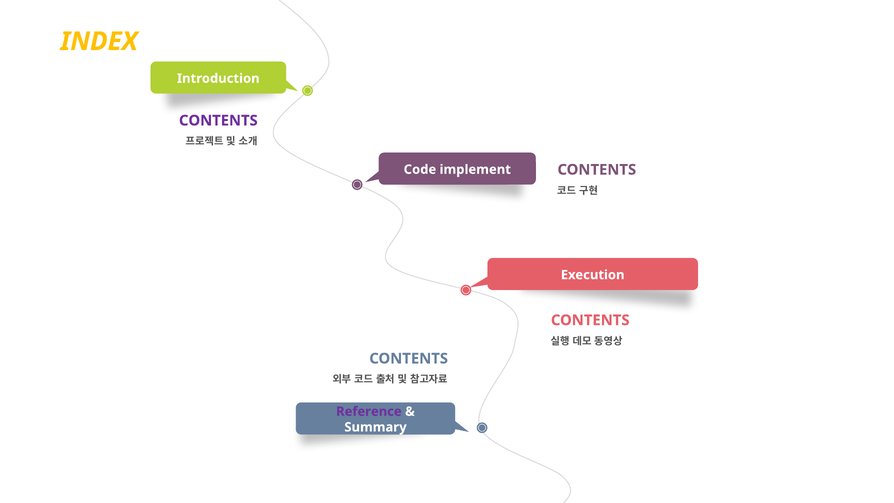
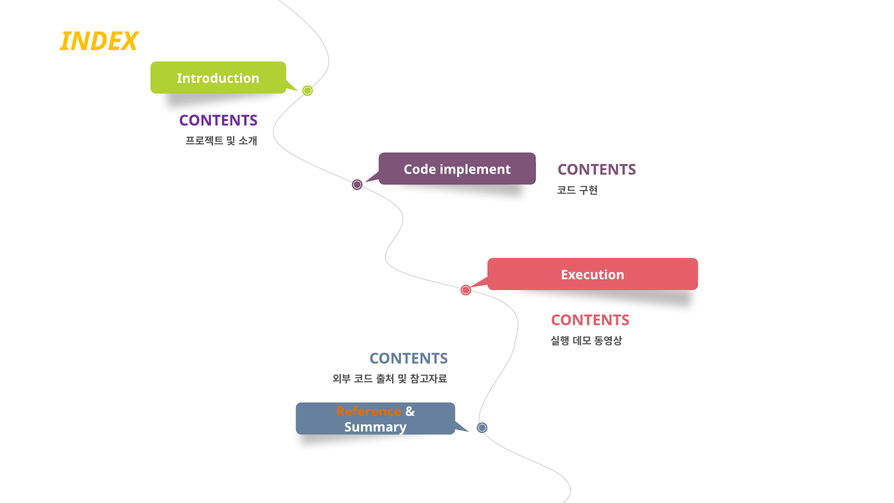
Reference colour: purple -> orange
